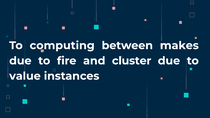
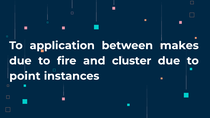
computing: computing -> application
value: value -> point
